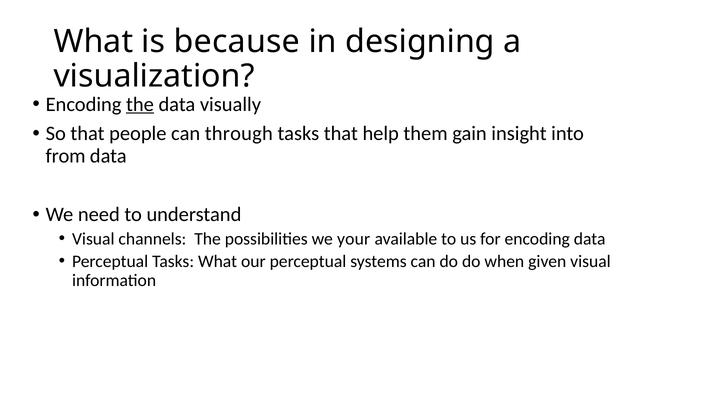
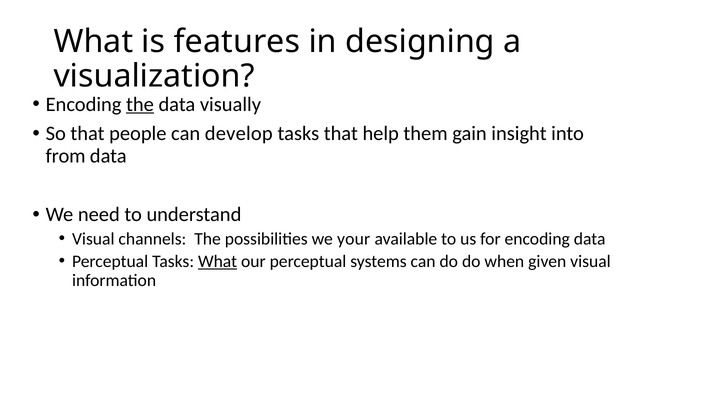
because: because -> features
through: through -> develop
What at (218, 262) underline: none -> present
